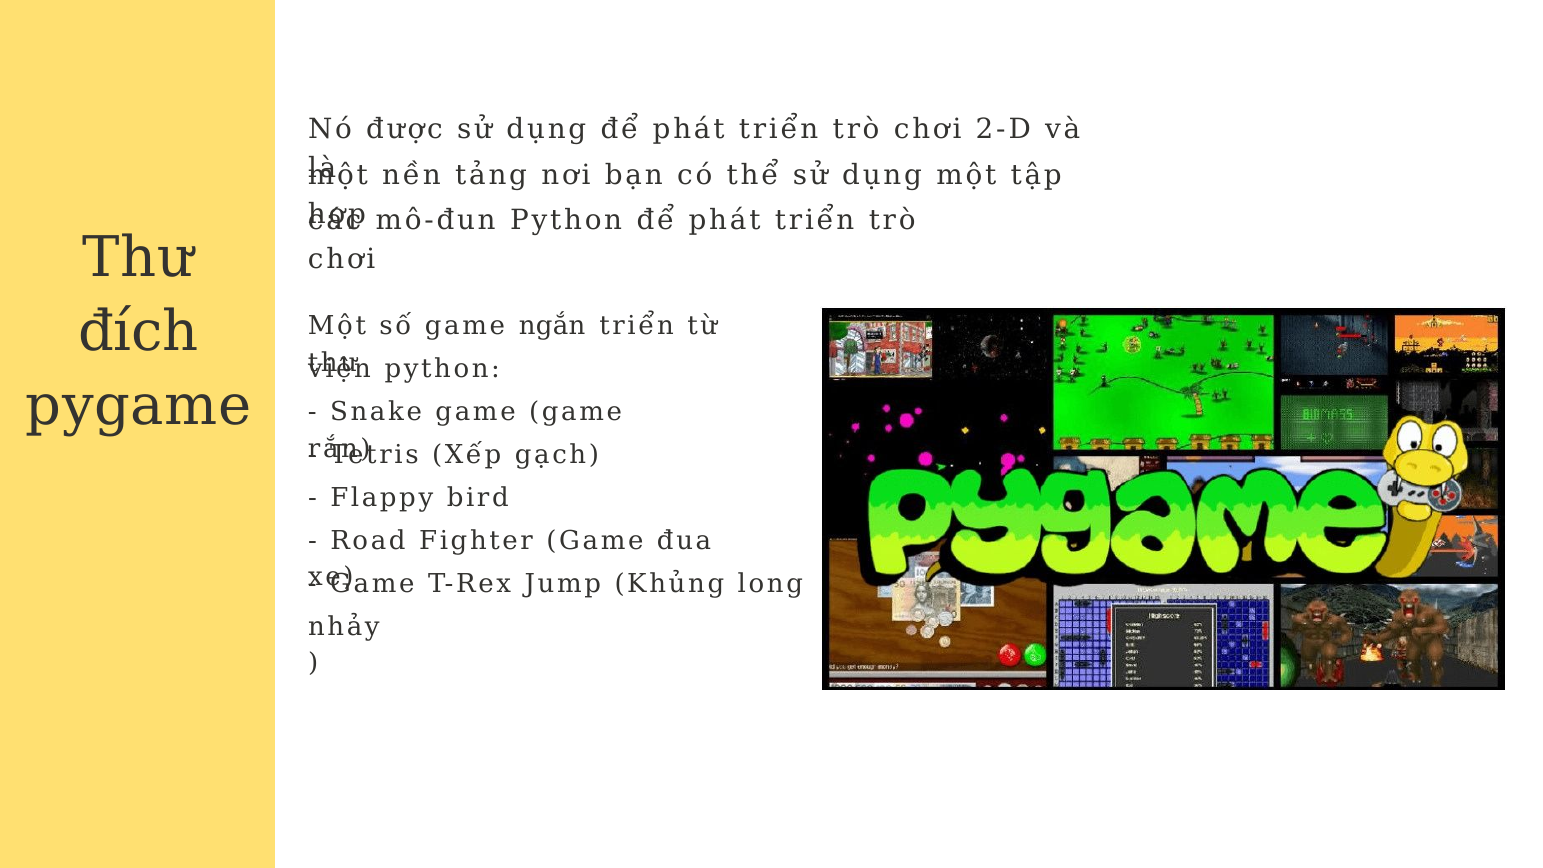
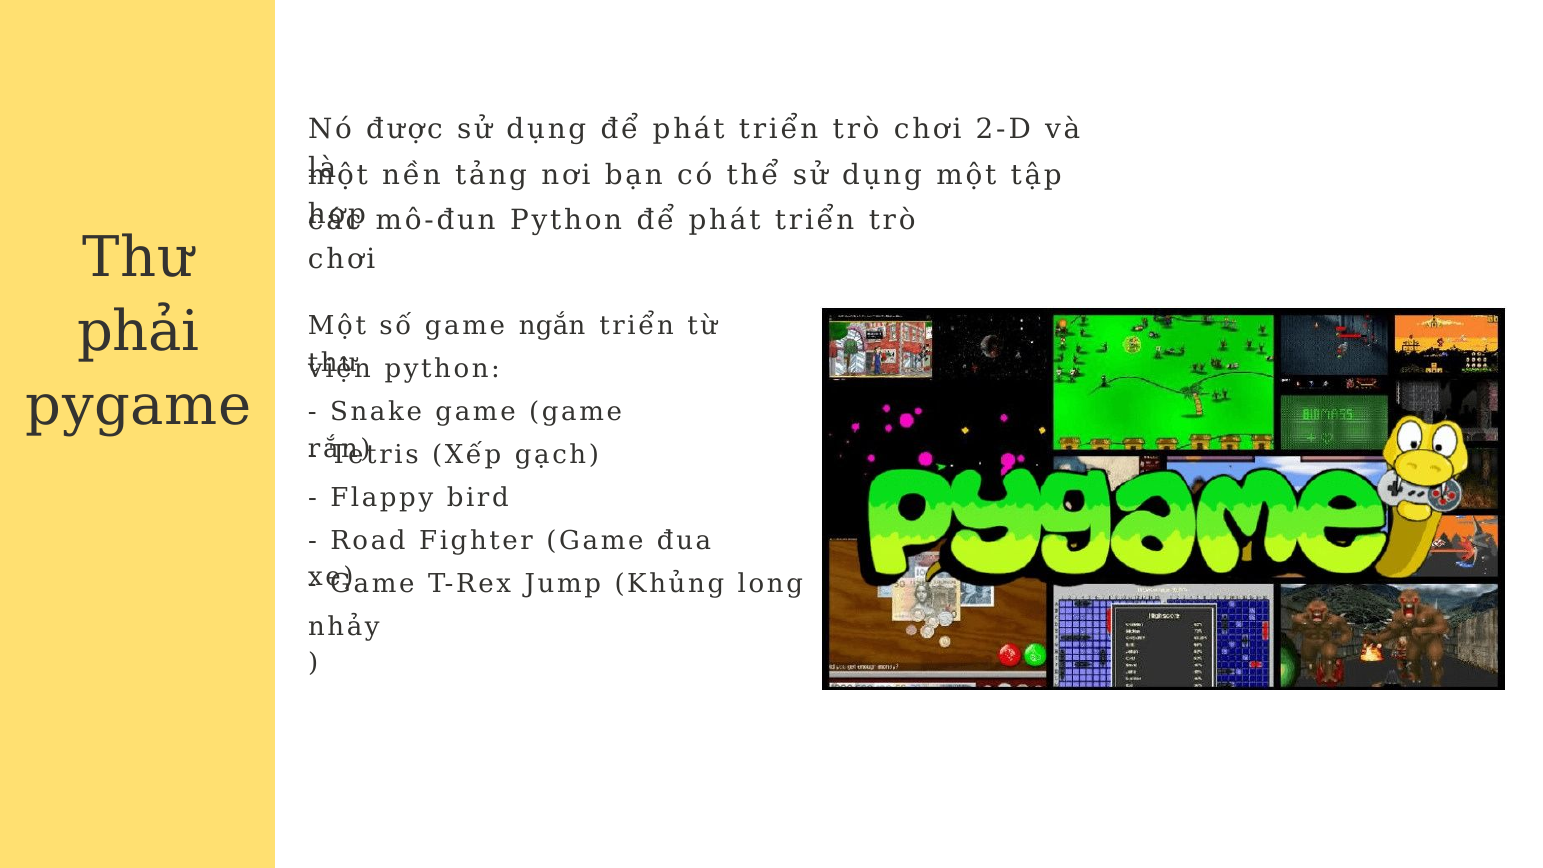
đích: đích -> phải
